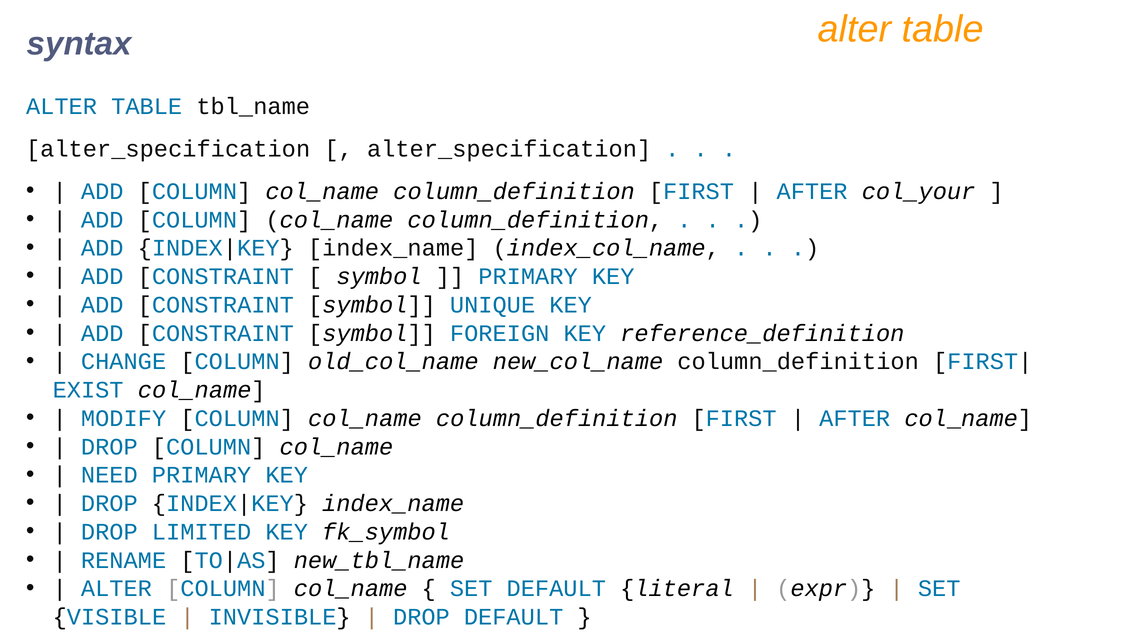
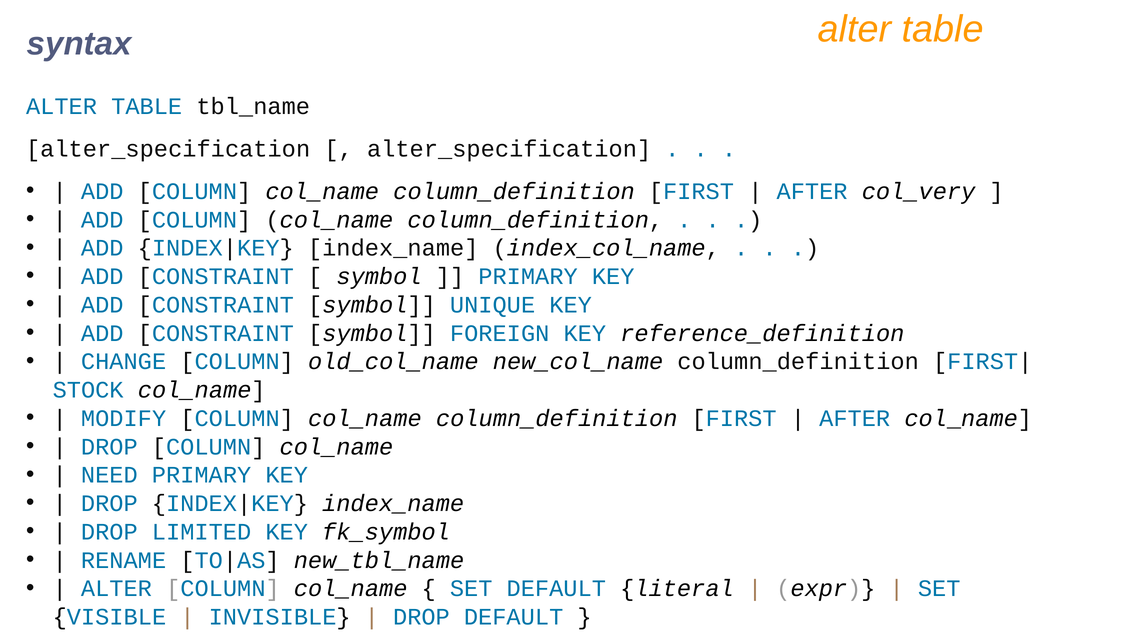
col_your: col_your -> col_very
EXIST: EXIST -> STOCK
